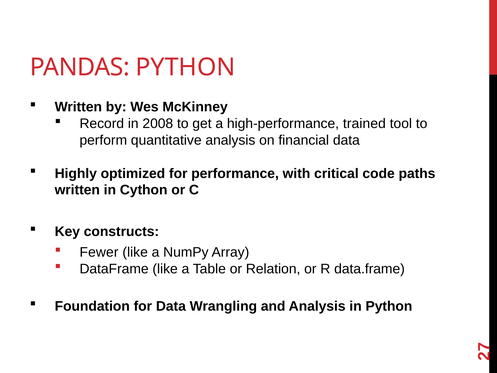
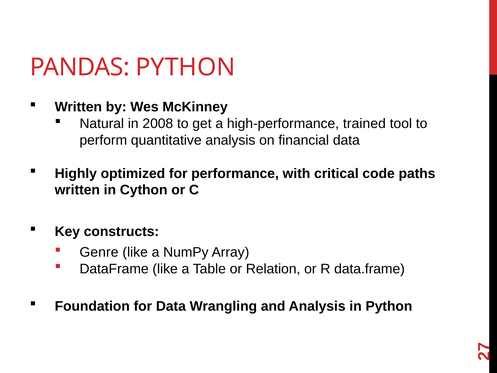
Record: Record -> Natural
Fewer: Fewer -> Genre
